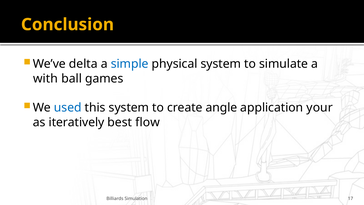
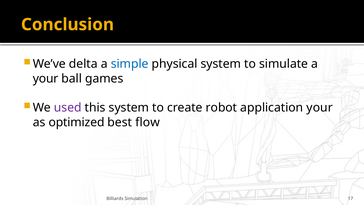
with at (46, 78): with -> your
used colour: blue -> purple
angle: angle -> robot
iteratively: iteratively -> optimized
